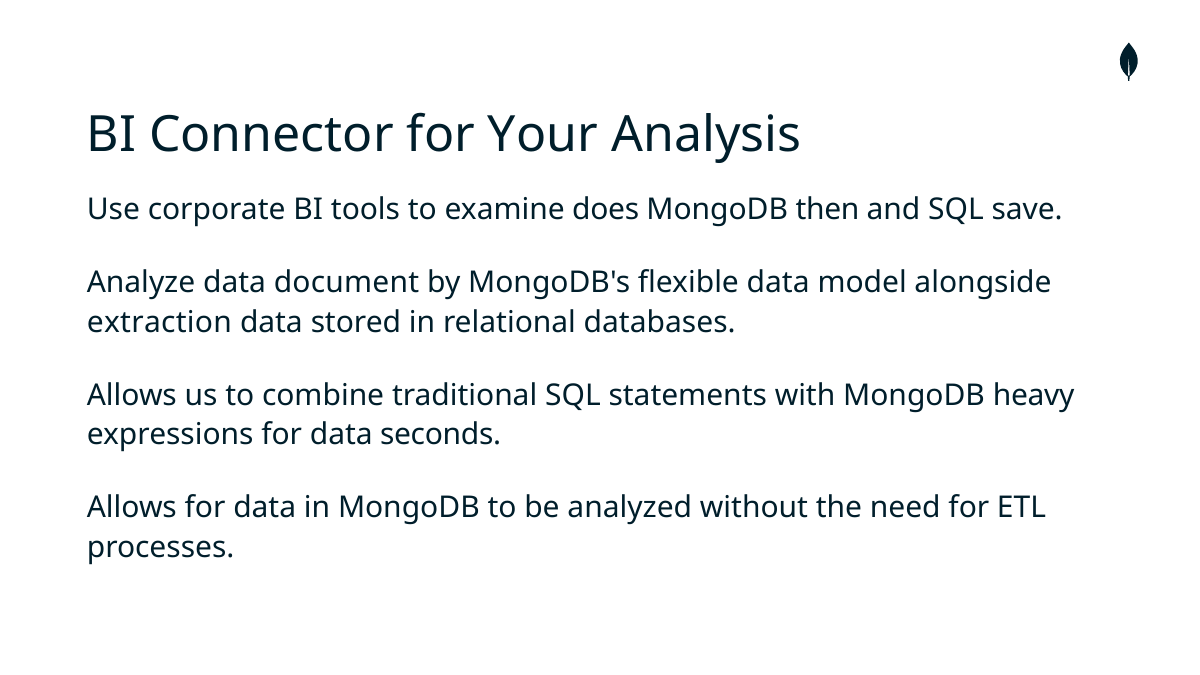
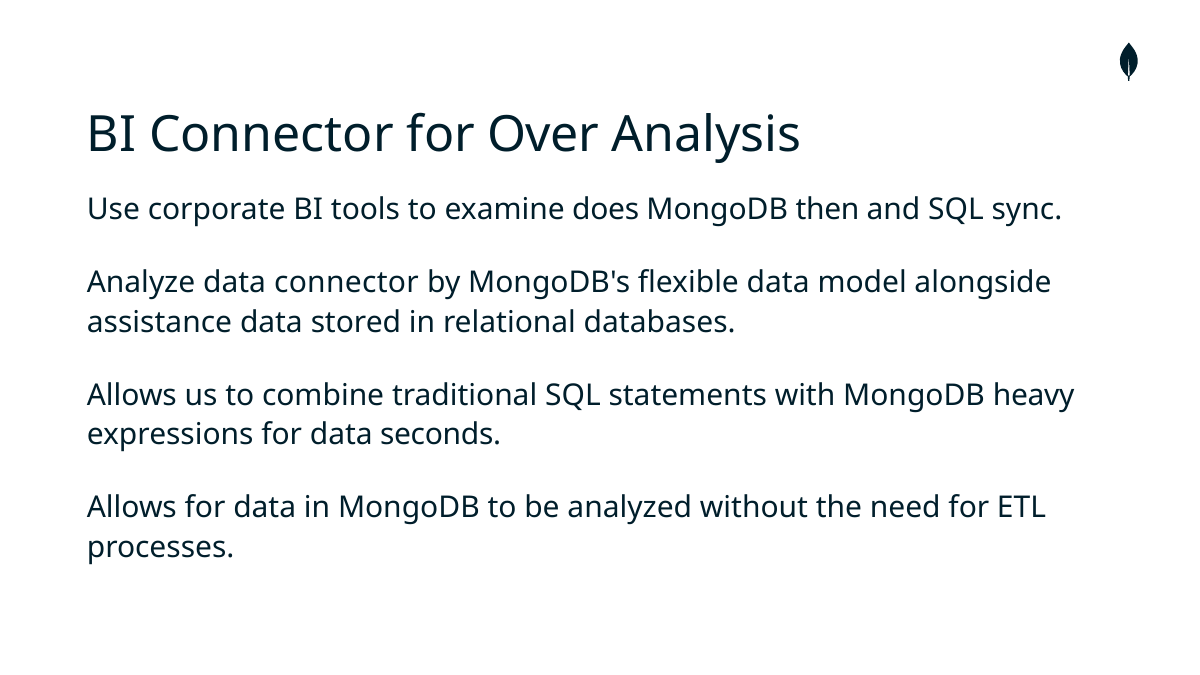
Your: Your -> Over
save: save -> sync
data document: document -> connector
extraction: extraction -> assistance
